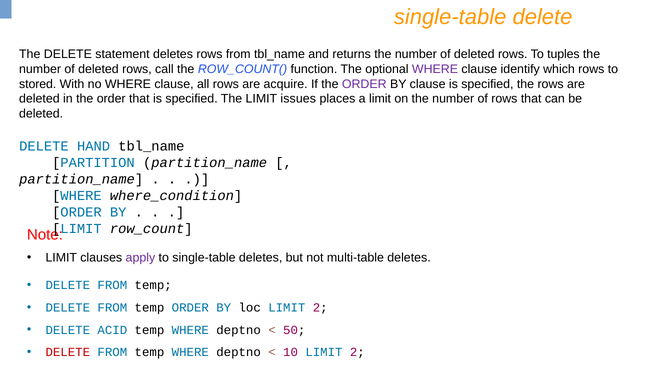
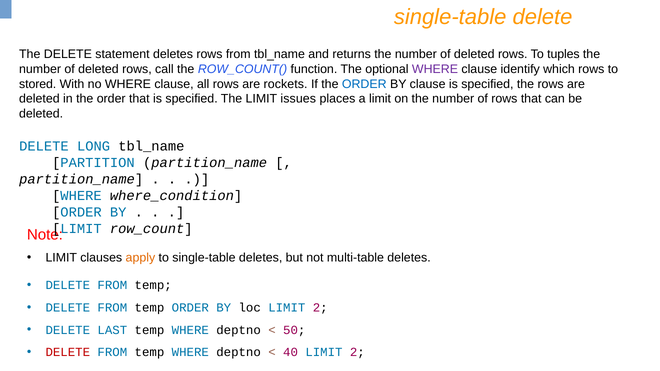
acquire: acquire -> rockets
ORDER at (364, 84) colour: purple -> blue
HAND: HAND -> LONG
apply colour: purple -> orange
ACID: ACID -> LAST
10: 10 -> 40
